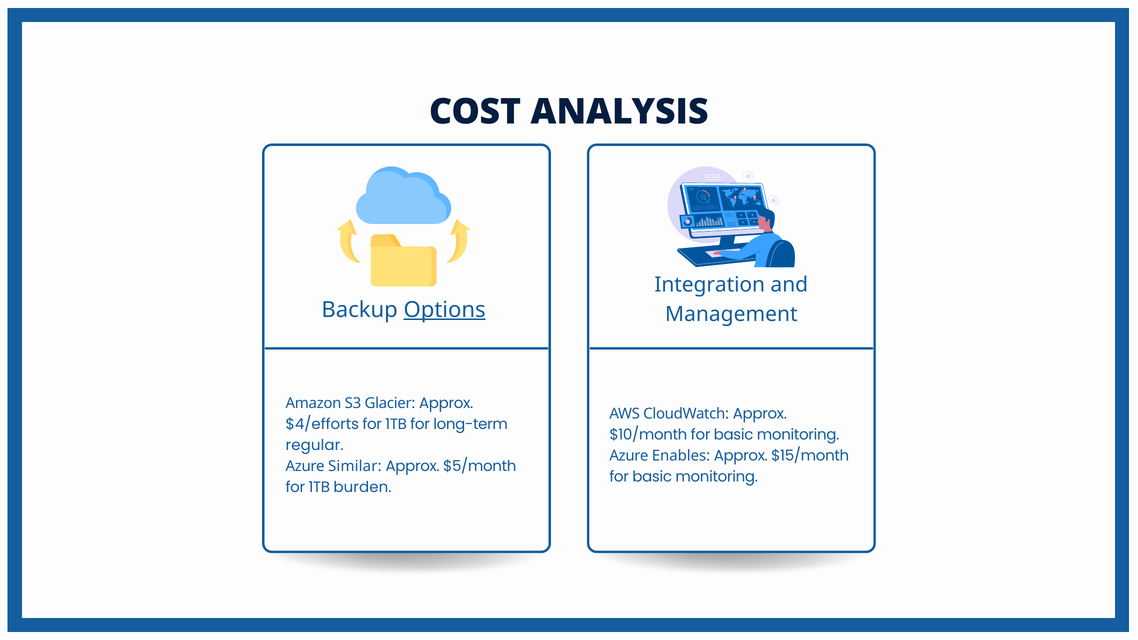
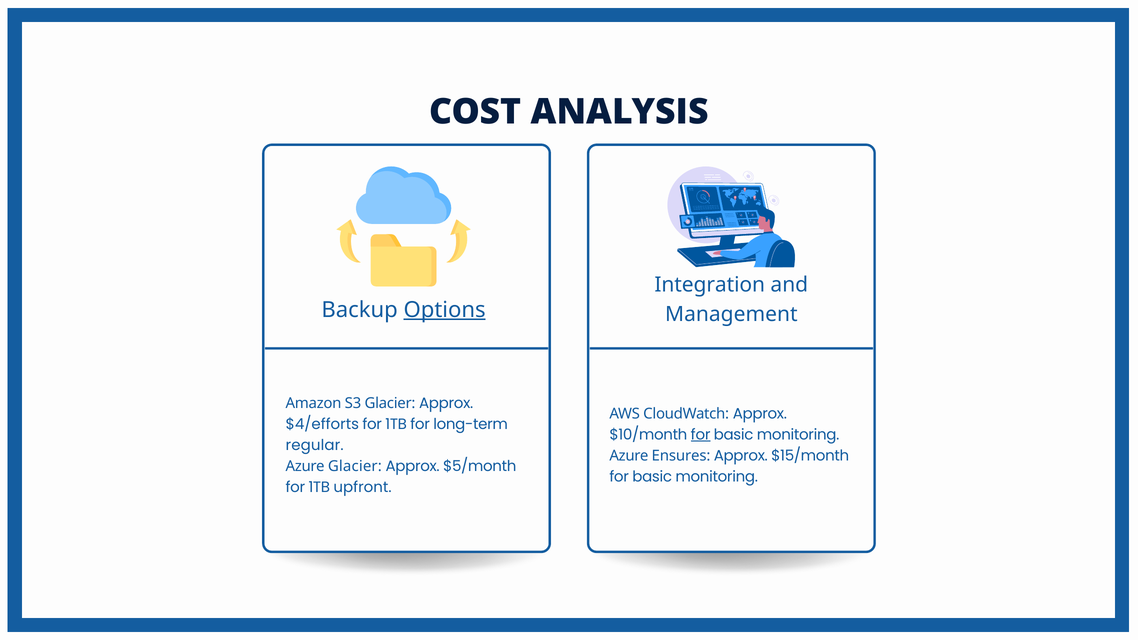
for at (701, 435) underline: none -> present
Enables: Enables -> Ensures
Azure Similar: Similar -> Glacier
burden: burden -> upfront
